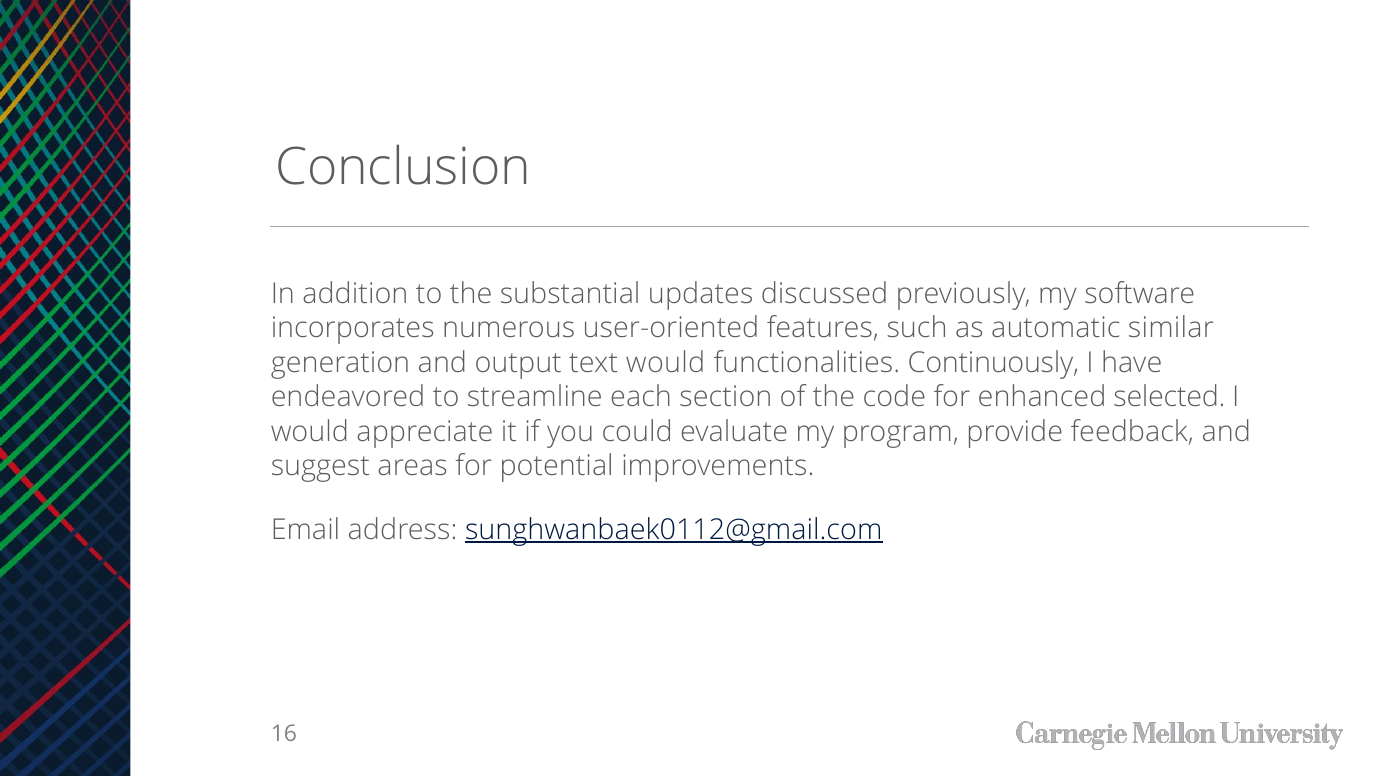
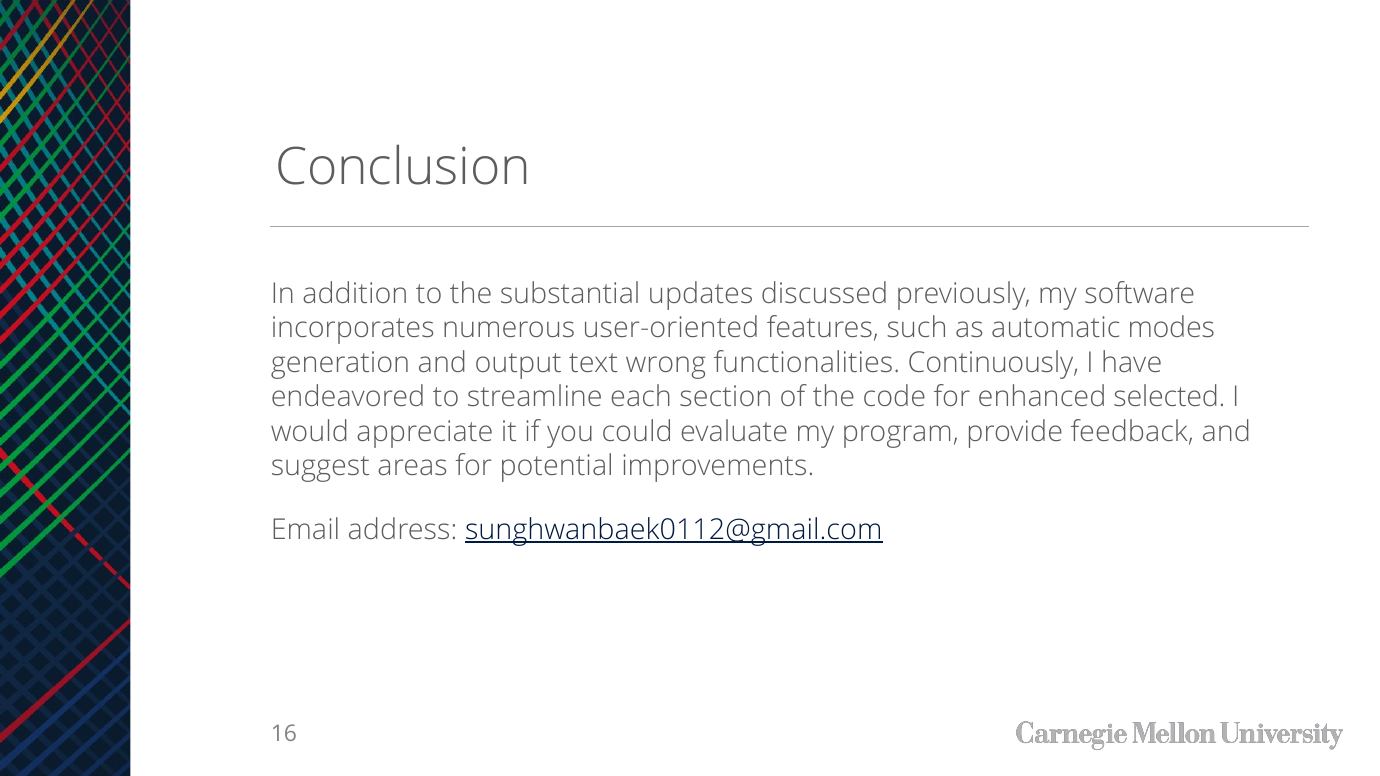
similar: similar -> modes
text would: would -> wrong
